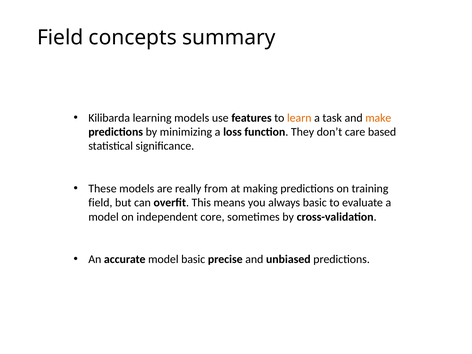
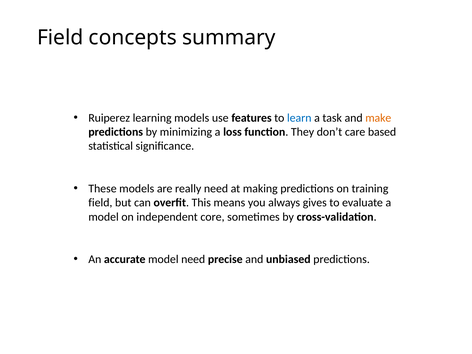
Kilibarda: Kilibarda -> Ruiperez
learn colour: orange -> blue
really from: from -> need
always basic: basic -> gives
model basic: basic -> need
